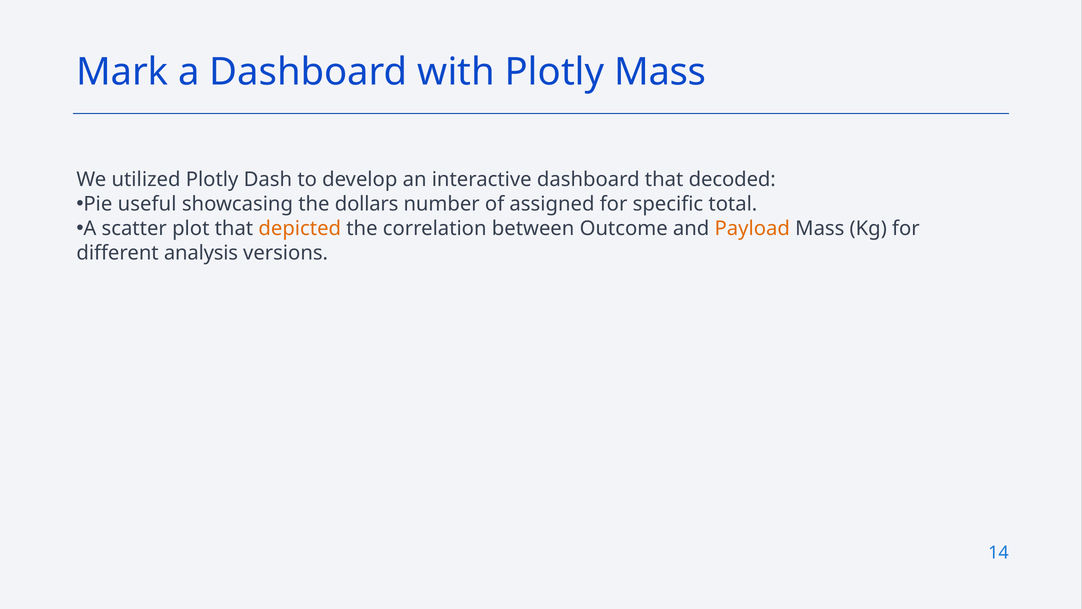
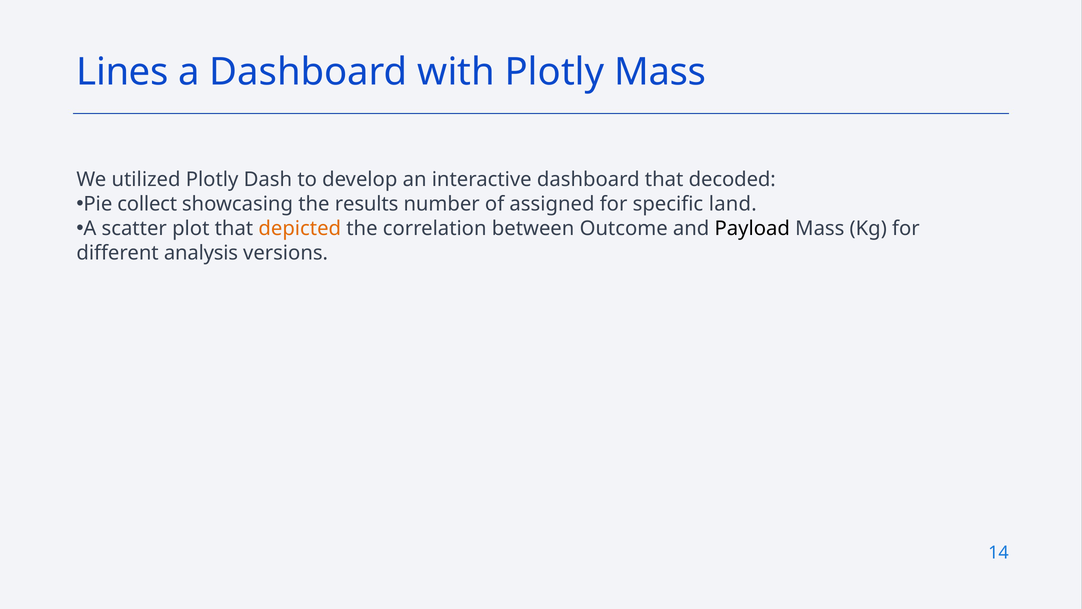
Mark: Mark -> Lines
useful: useful -> collect
dollars: dollars -> results
total: total -> land
Payload colour: orange -> black
